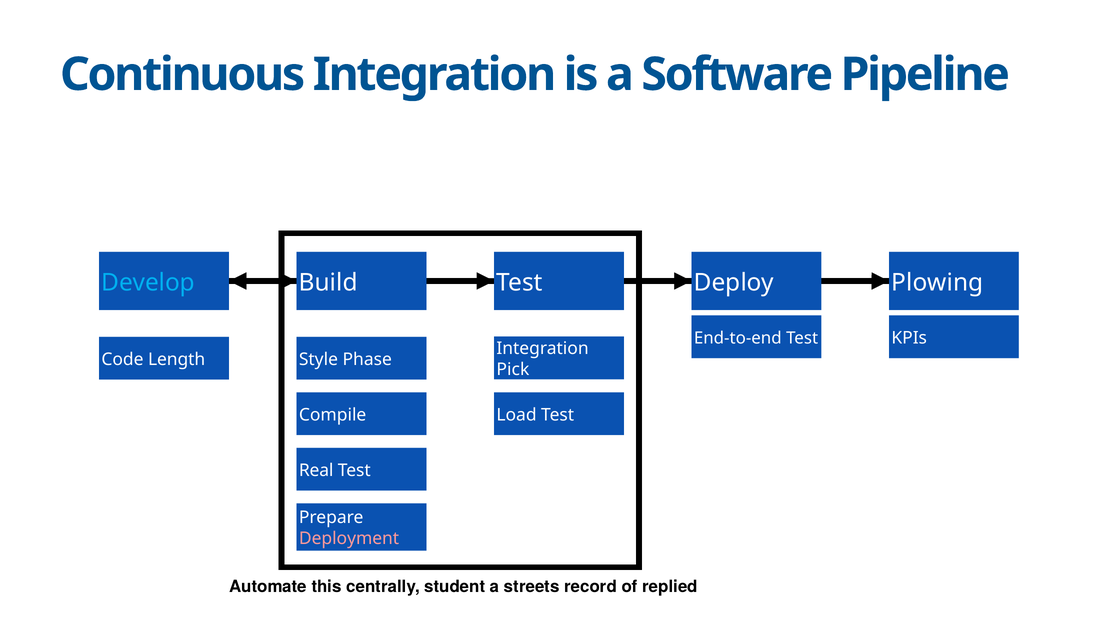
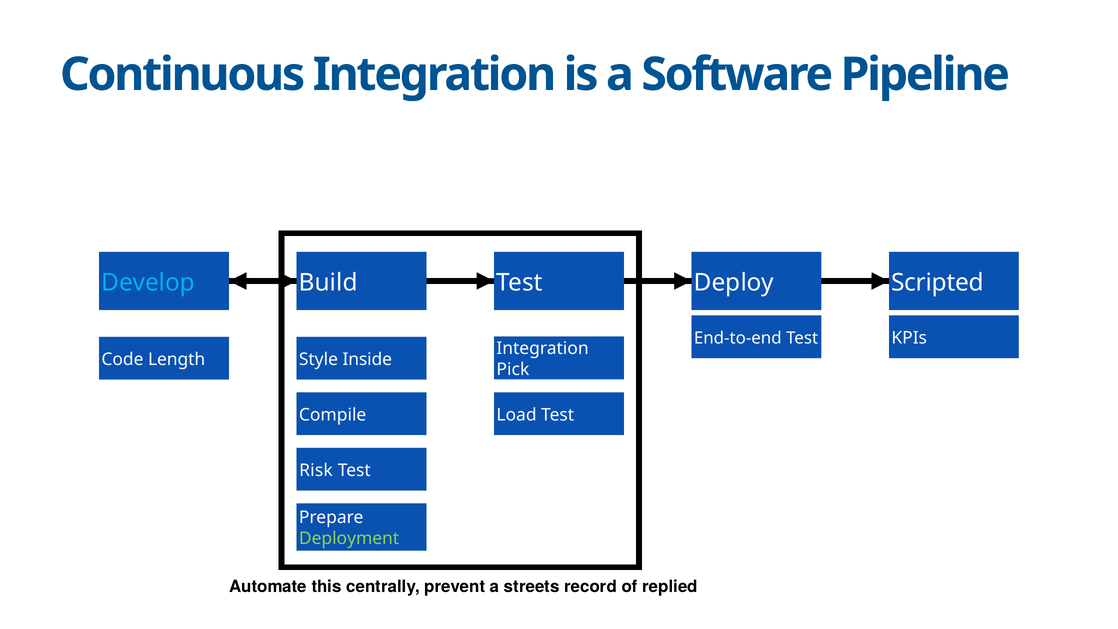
Plowing: Plowing -> Scripted
Phase: Phase -> Inside
Real: Real -> Risk
Deployment colour: pink -> light green
student: student -> prevent
